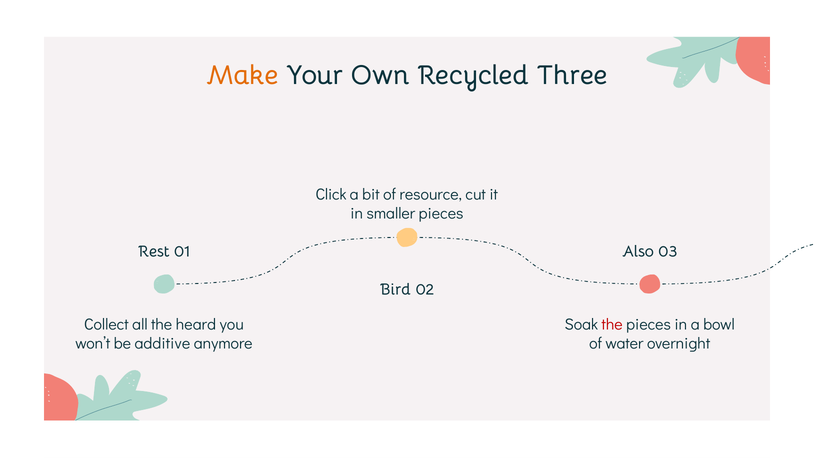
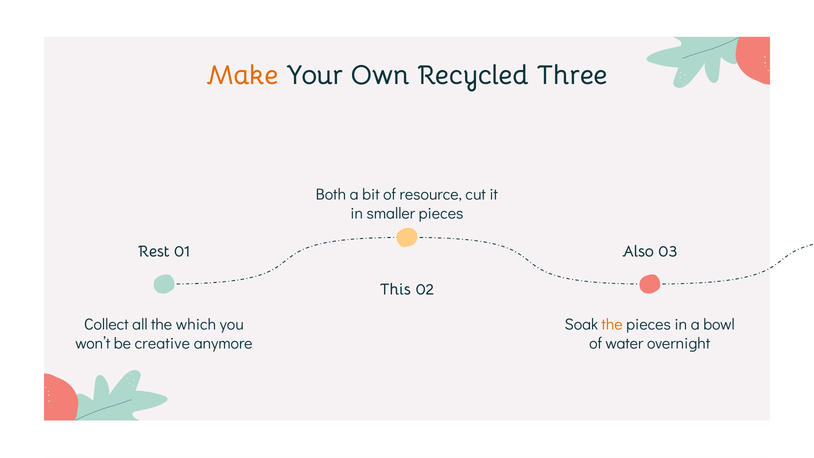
Click: Click -> Both
Bird: Bird -> This
heard: heard -> which
the at (612, 324) colour: red -> orange
additive: additive -> creative
